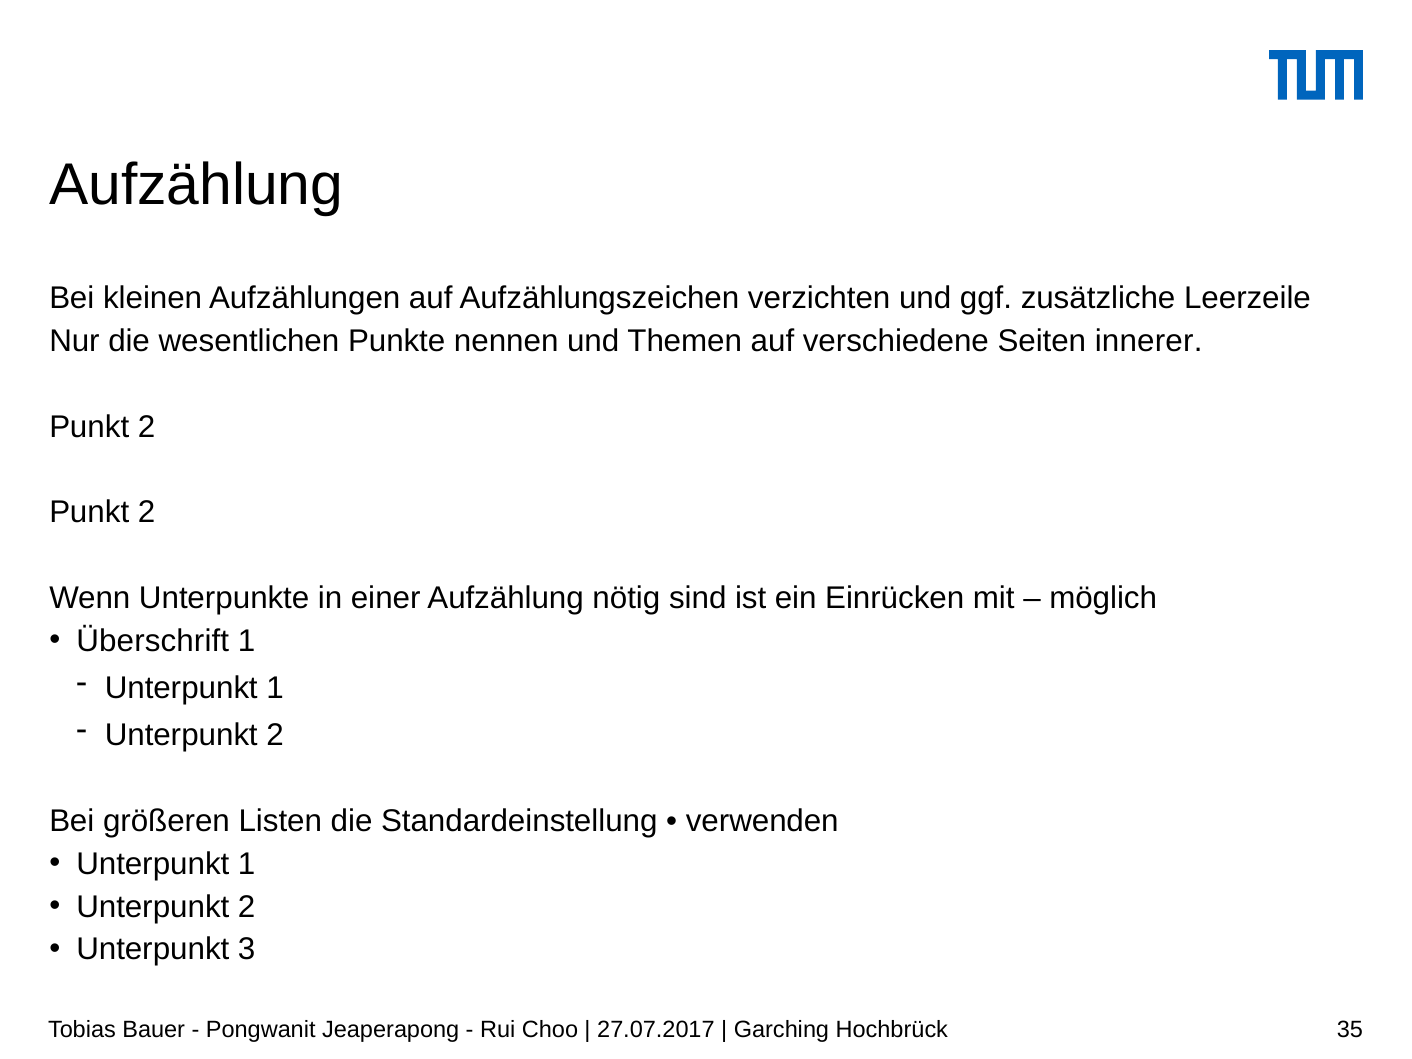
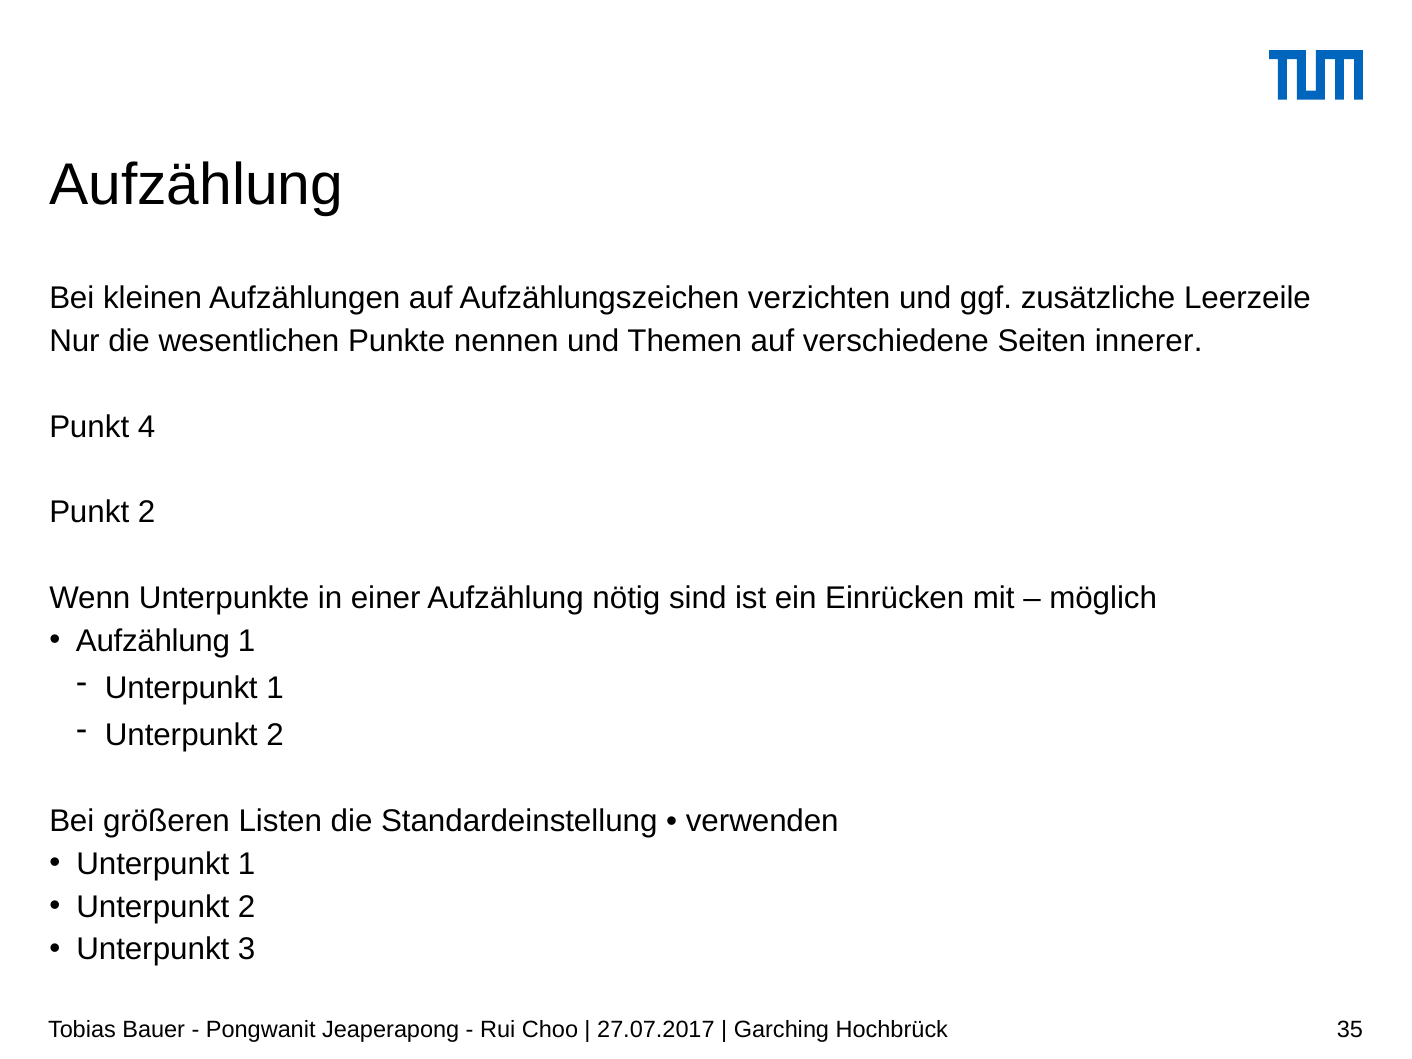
2 at (147, 427): 2 -> 4
Überschrift at (153, 641): Überschrift -> Aufzählung
